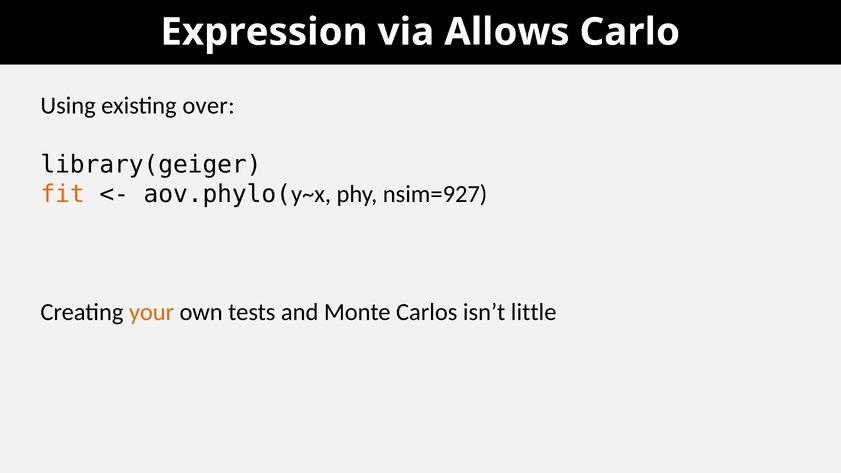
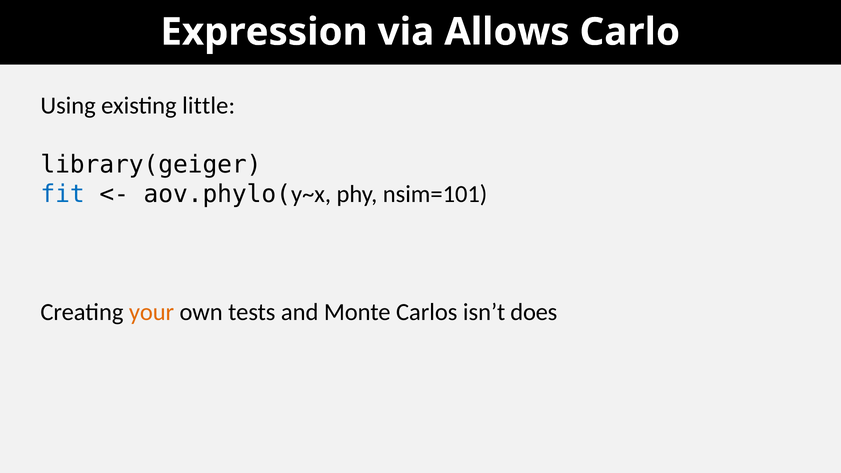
over: over -> little
fit colour: orange -> blue
nsim=927: nsim=927 -> nsim=101
little: little -> does
